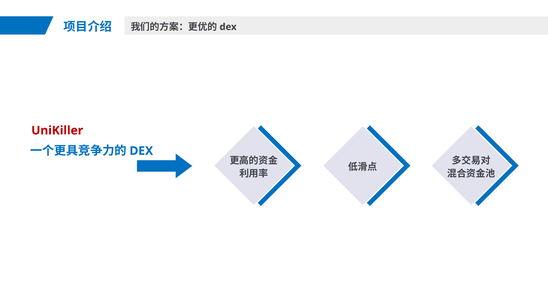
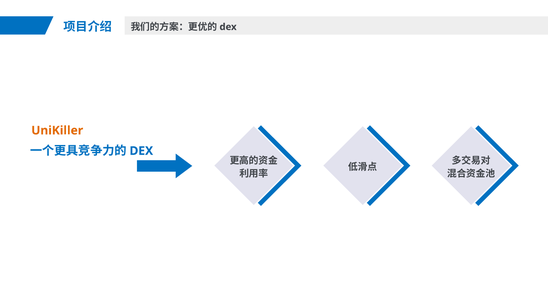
UniKiller colour: red -> orange
